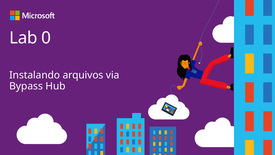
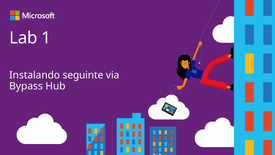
0: 0 -> 1
arquivos: arquivos -> seguinte
